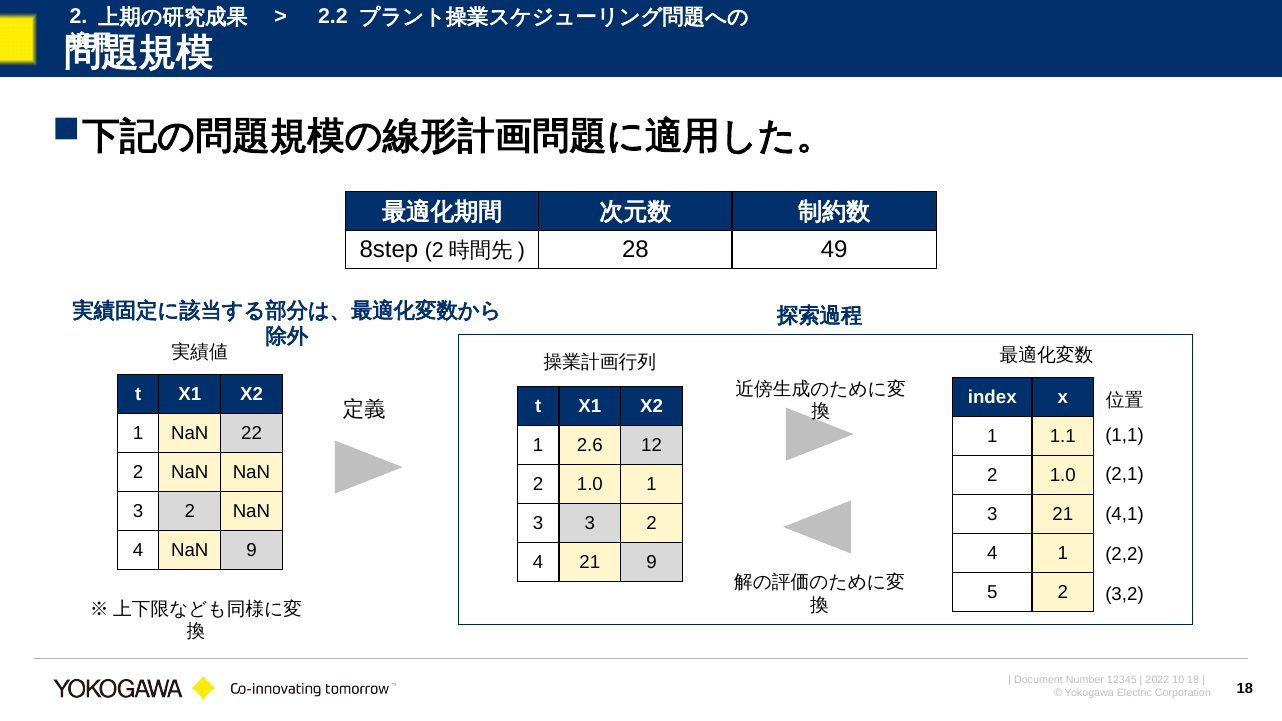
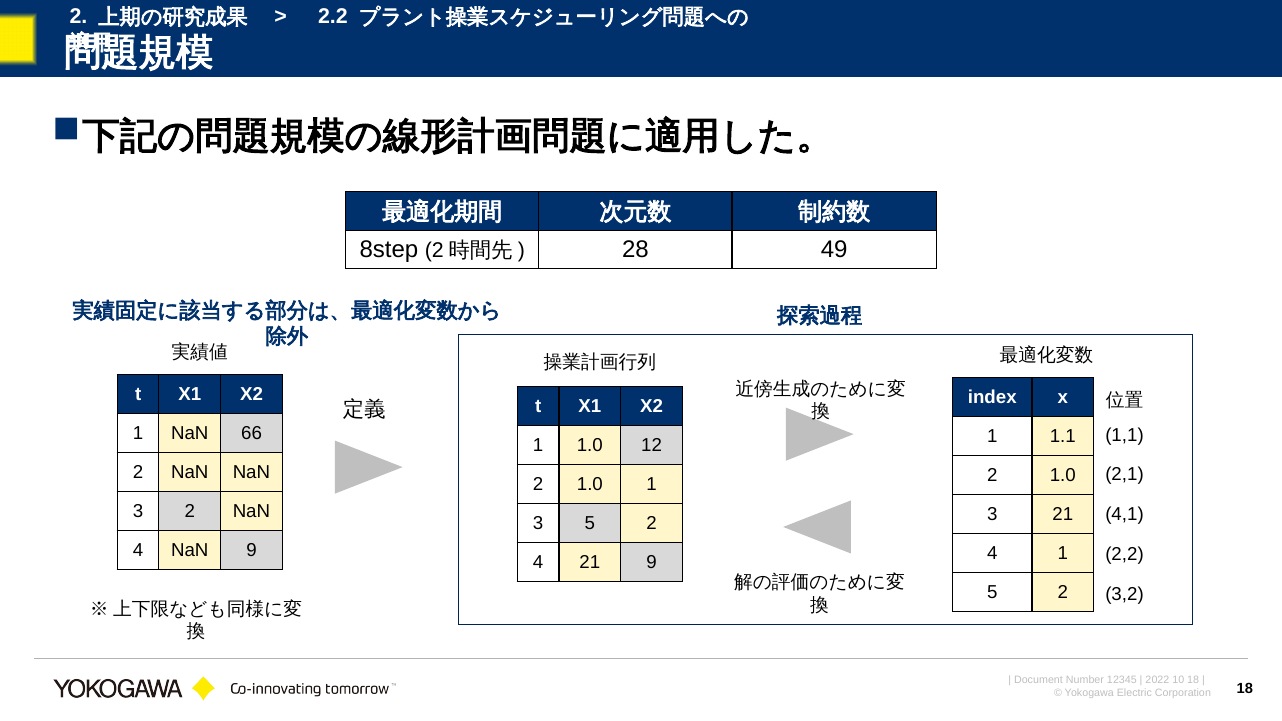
22: 22 -> 66
1 2.6: 2.6 -> 1.0
3 3: 3 -> 5
